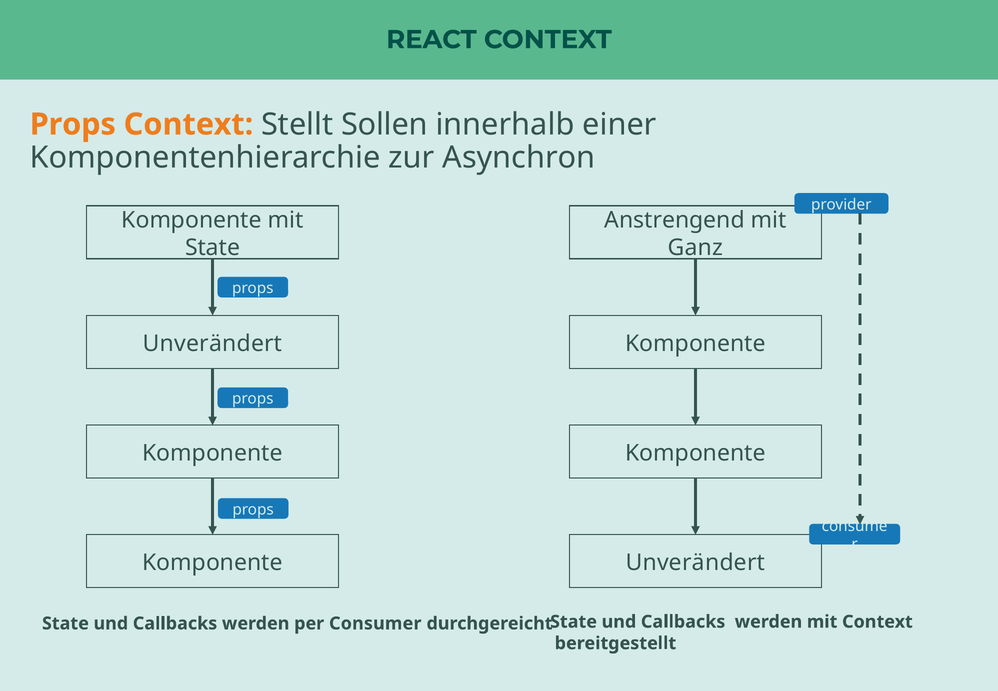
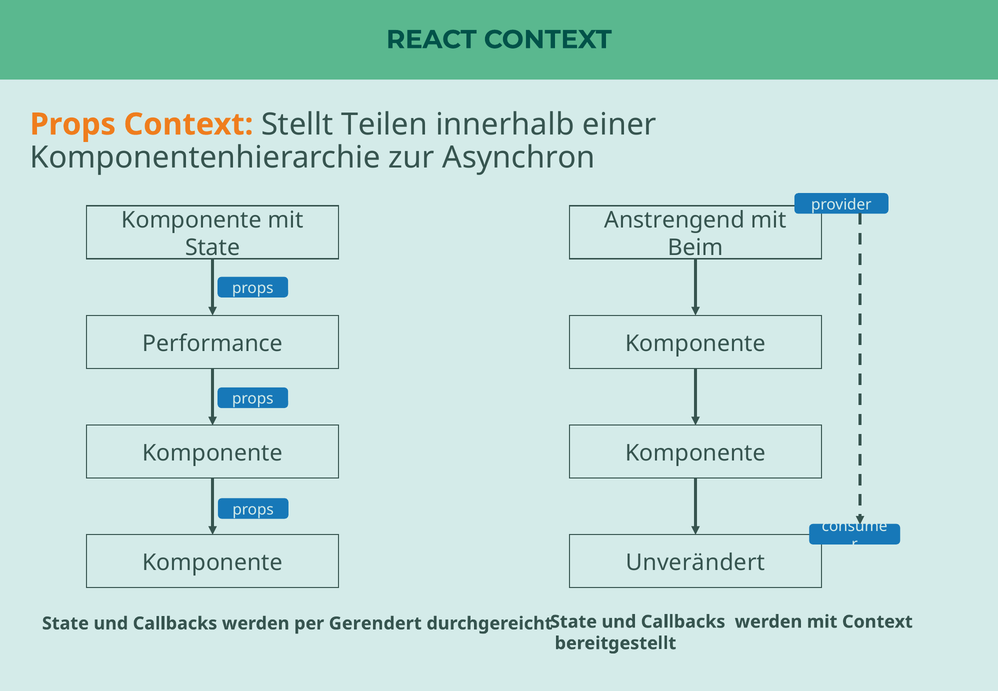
Sollen: Sollen -> Teilen
Ganz: Ganz -> Beim
Unverändert at (212, 343): Unverändert -> Performance
Consumer: Consumer -> Gerendert
